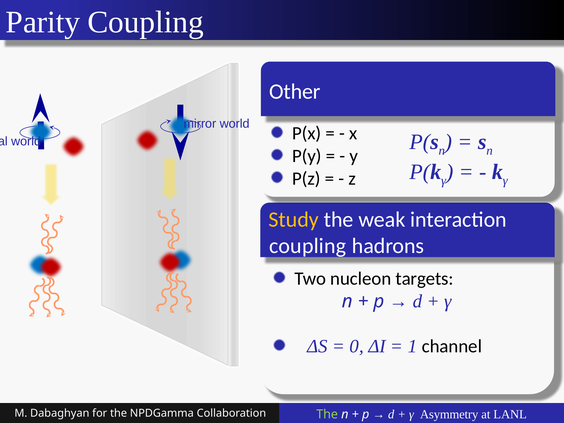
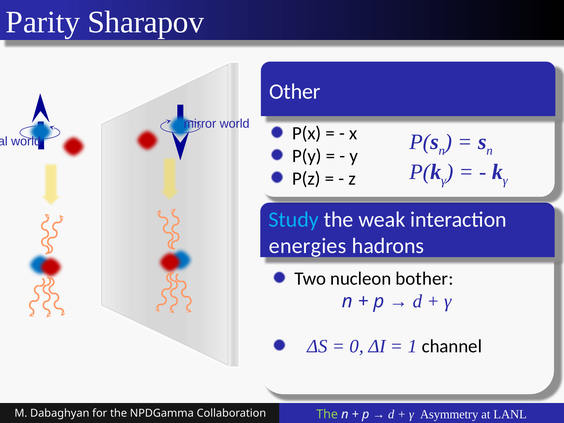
Parity Coupling: Coupling -> Sharapov
Study colour: yellow -> light blue
coupling at (308, 246): coupling -> energies
targets: targets -> bother
